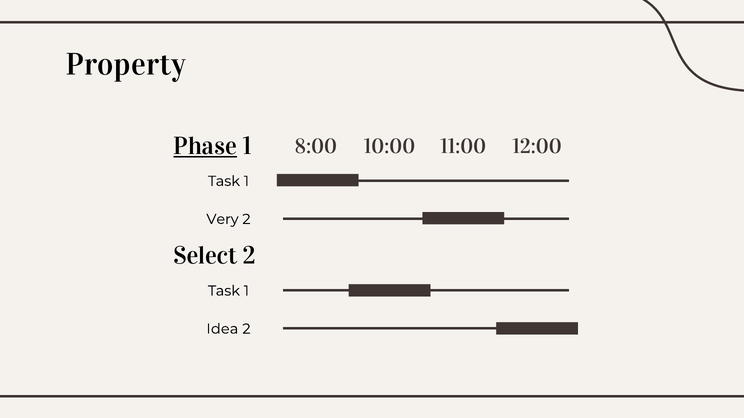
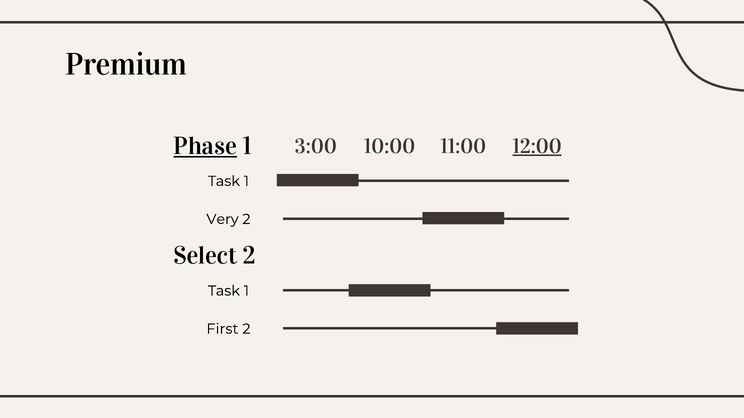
Property: Property -> Premium
8:00: 8:00 -> 3:00
12:00 underline: none -> present
Idea: Idea -> First
